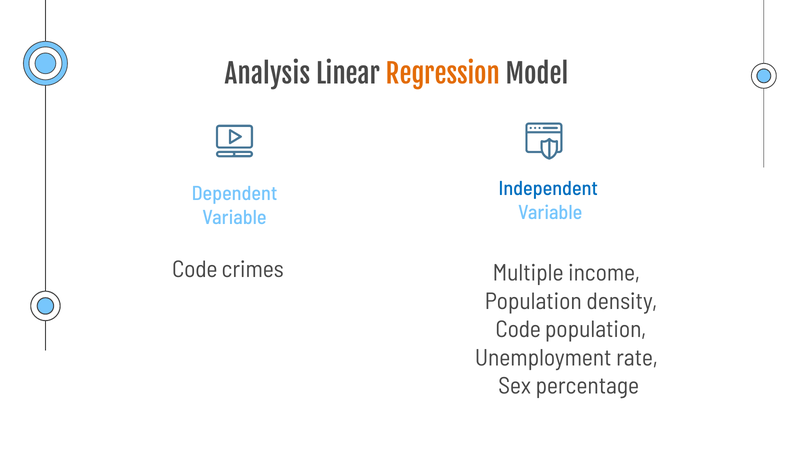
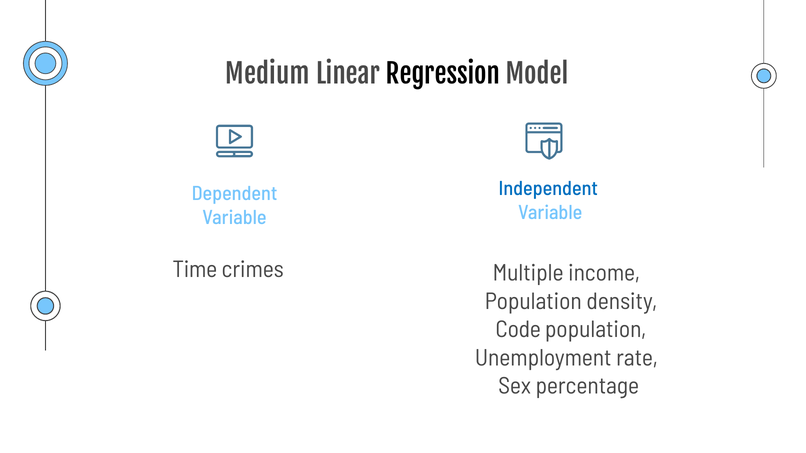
Analysis: Analysis -> Medium
Regression colour: orange -> black
Code at (195, 270): Code -> Time
